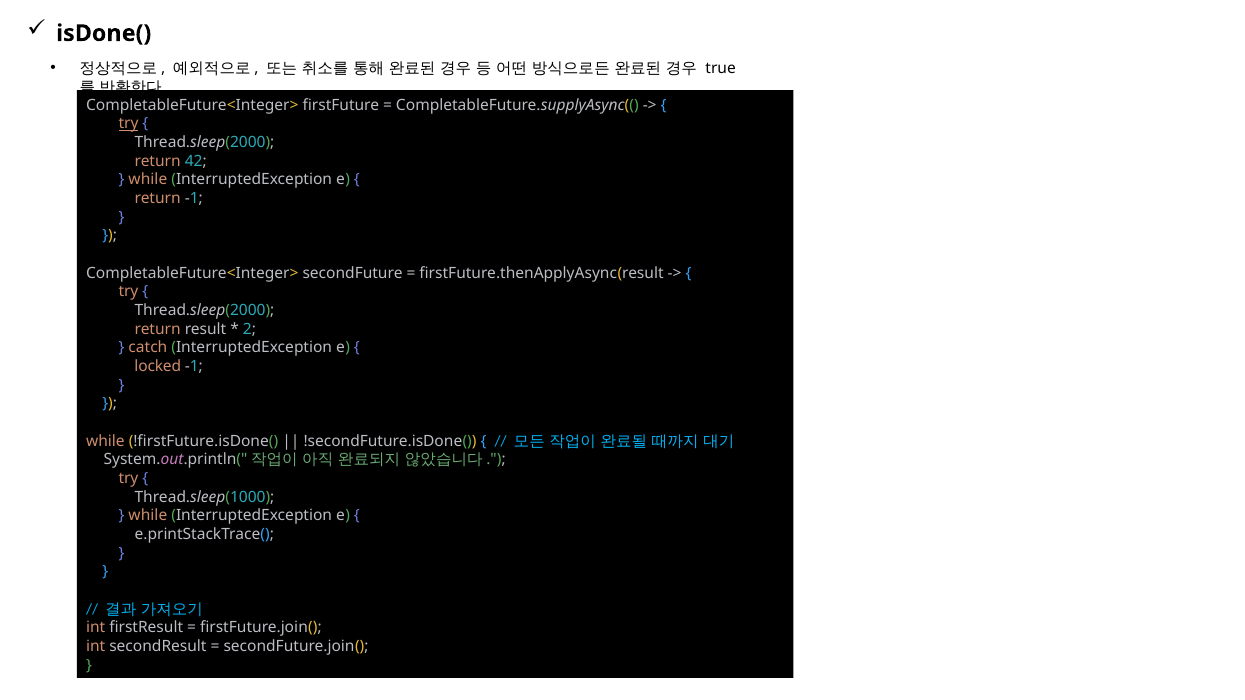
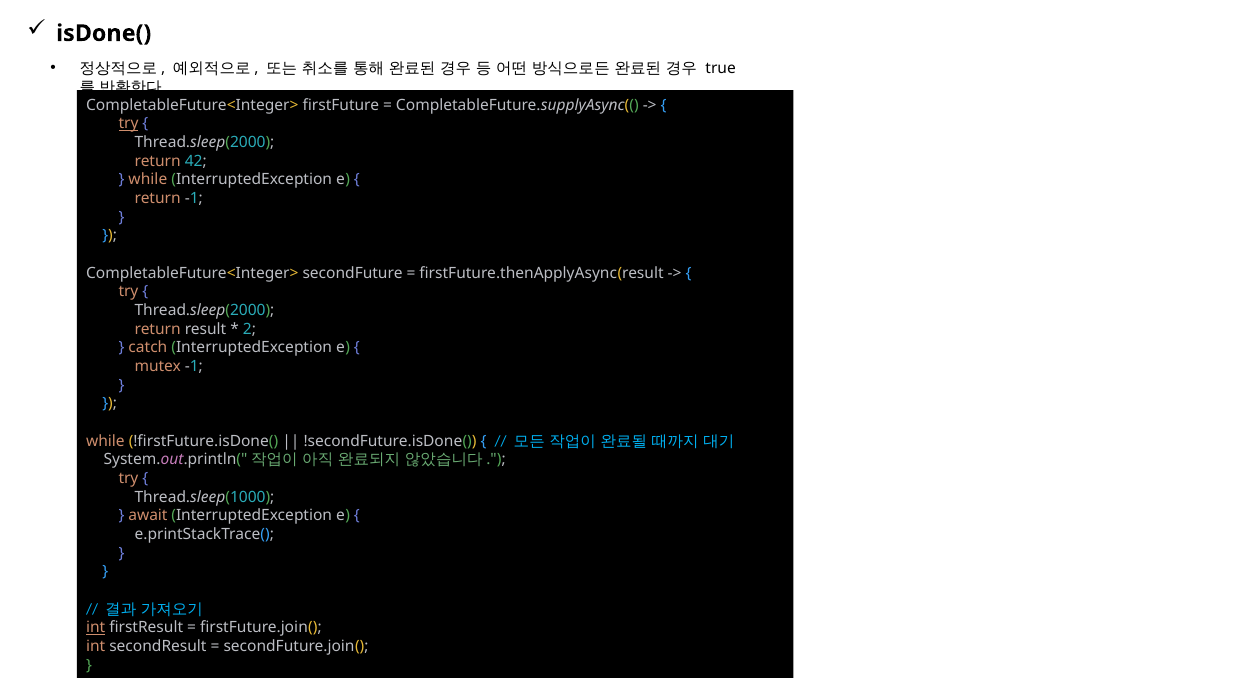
locked: locked -> mutex
while at (148, 516): while -> await
int at (96, 628) underline: none -> present
